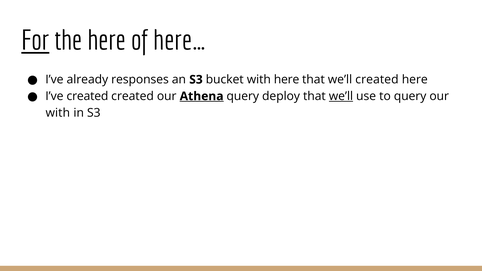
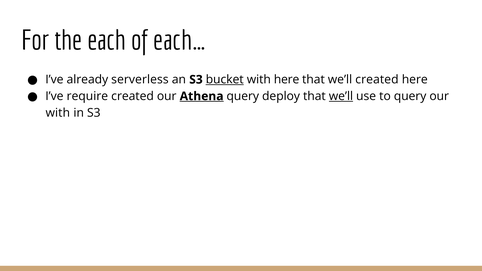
For underline: present -> none
the here: here -> each
here…: here… -> each…
responses: responses -> serverless
bucket underline: none -> present
I’ve created: created -> require
